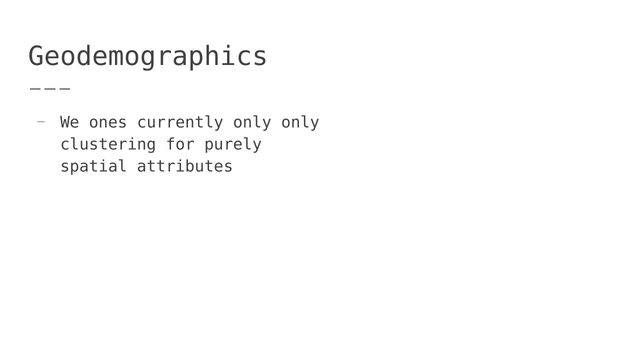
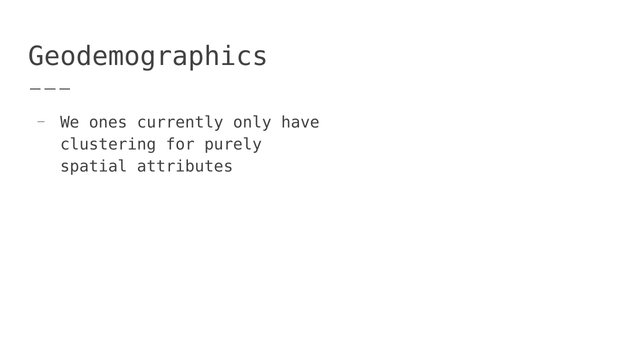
only only: only -> have
